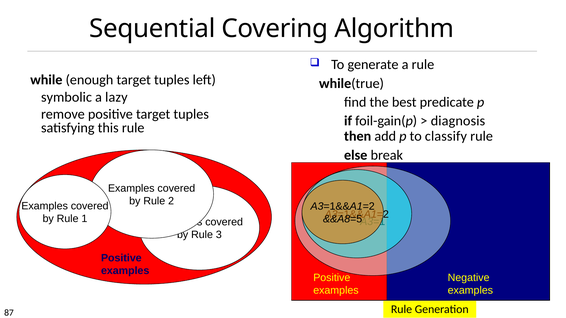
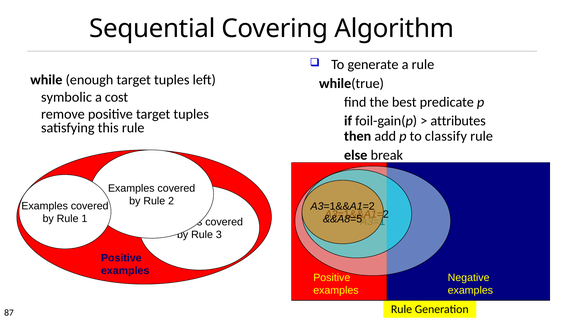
lazy: lazy -> cost
diagnosis: diagnosis -> attributes
